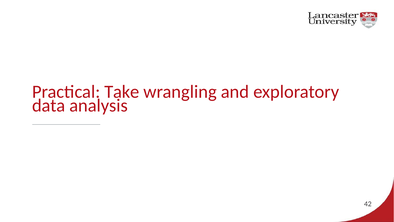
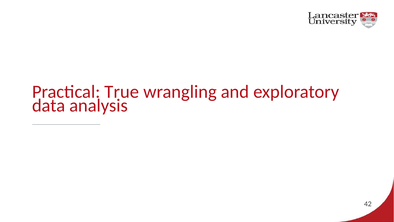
Take: Take -> True
